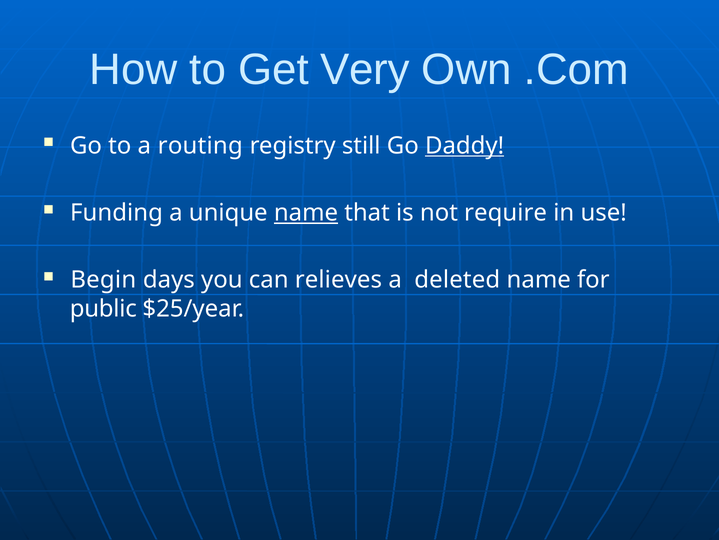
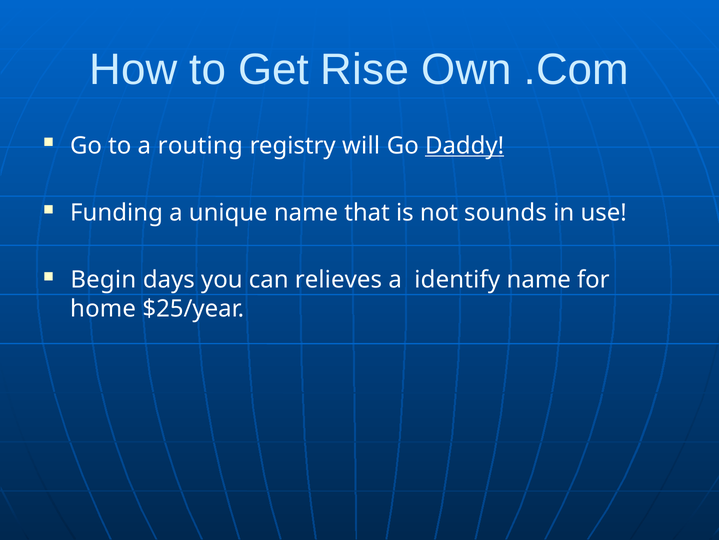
Very: Very -> Rise
still: still -> will
name at (306, 213) underline: present -> none
require: require -> sounds
deleted: deleted -> identify
public: public -> home
